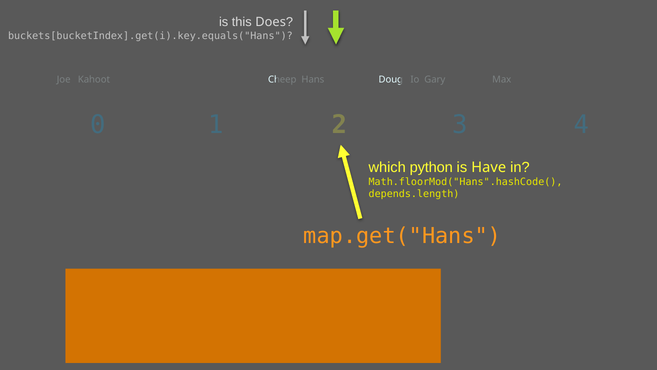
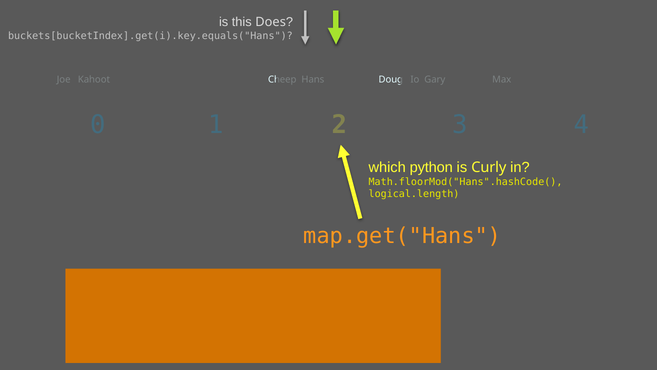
Have: Have -> Curly
depends.length: depends.length -> logical.length
